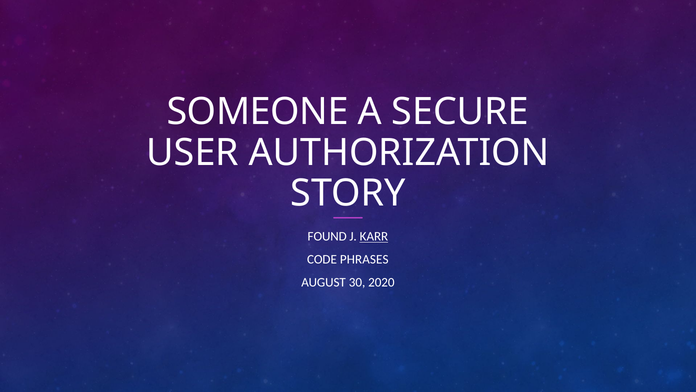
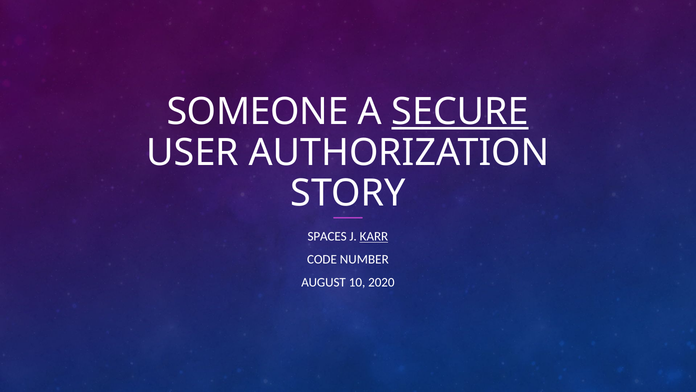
SECURE underline: none -> present
FOUND: FOUND -> SPACES
PHRASES: PHRASES -> NUMBER
30: 30 -> 10
